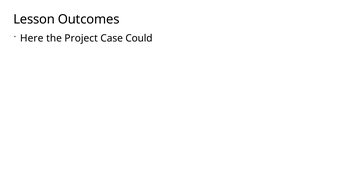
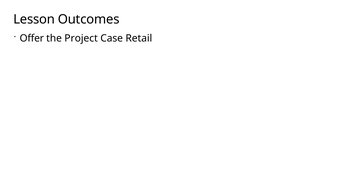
Here: Here -> Offer
Could: Could -> Retail
